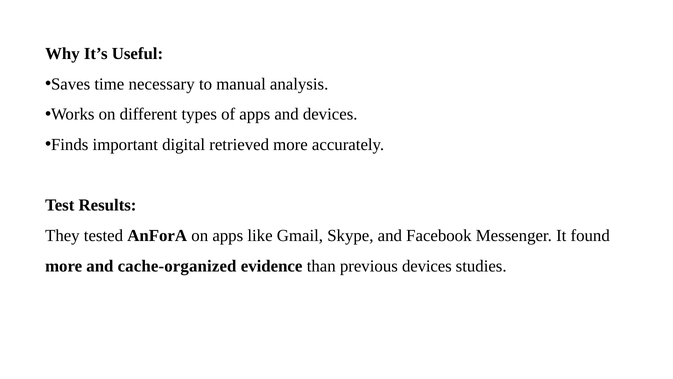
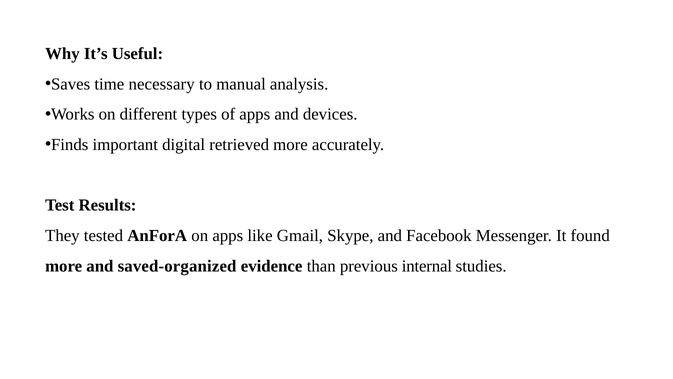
cache-organized: cache-organized -> saved-organized
previous devices: devices -> internal
